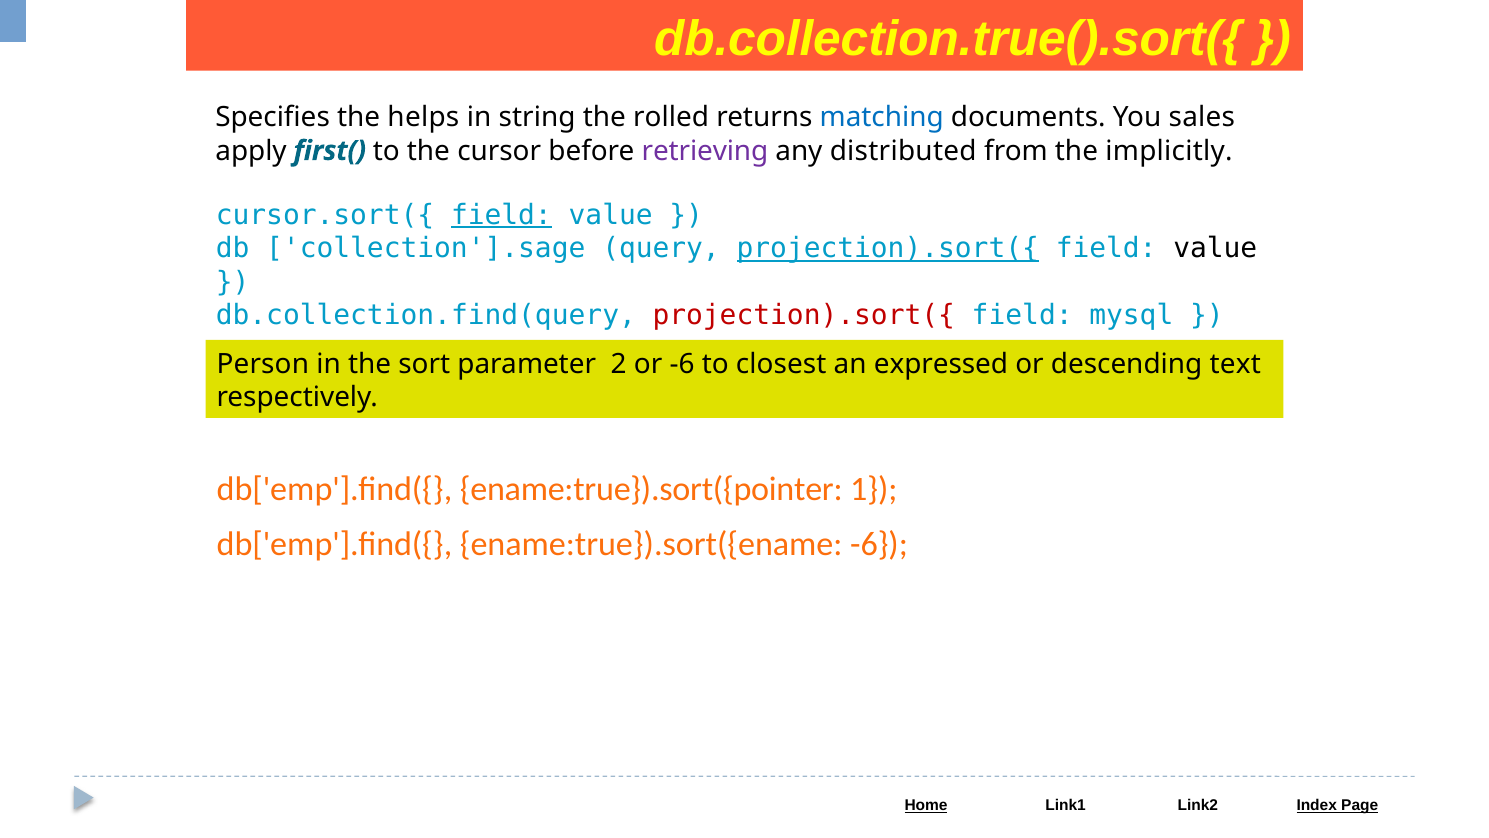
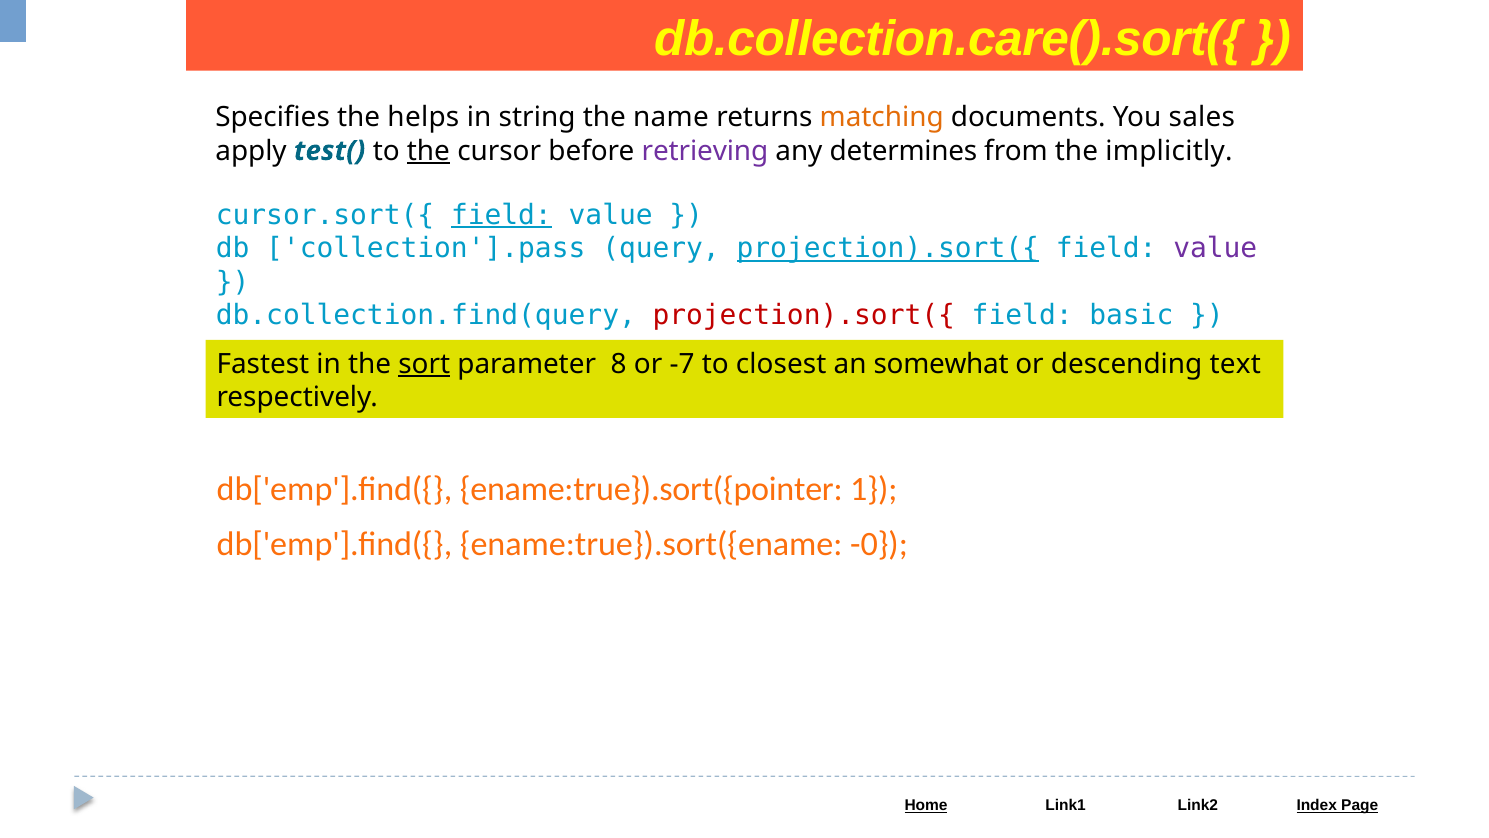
db.collection.true().sort({: db.collection.true().sort({ -> db.collection.care().sort({
rolled: rolled -> name
matching colour: blue -> orange
first(: first( -> test(
the at (428, 151) underline: none -> present
distributed: distributed -> determines
collection'].sage: collection'].sage -> collection'].pass
value at (1215, 249) colour: black -> purple
mysql: mysql -> basic
Person: Person -> Fastest
sort underline: none -> present
2: 2 -> 8
or -6: -6 -> -7
expressed: expressed -> somewhat
ename:true}).sort({ename -6: -6 -> -0
